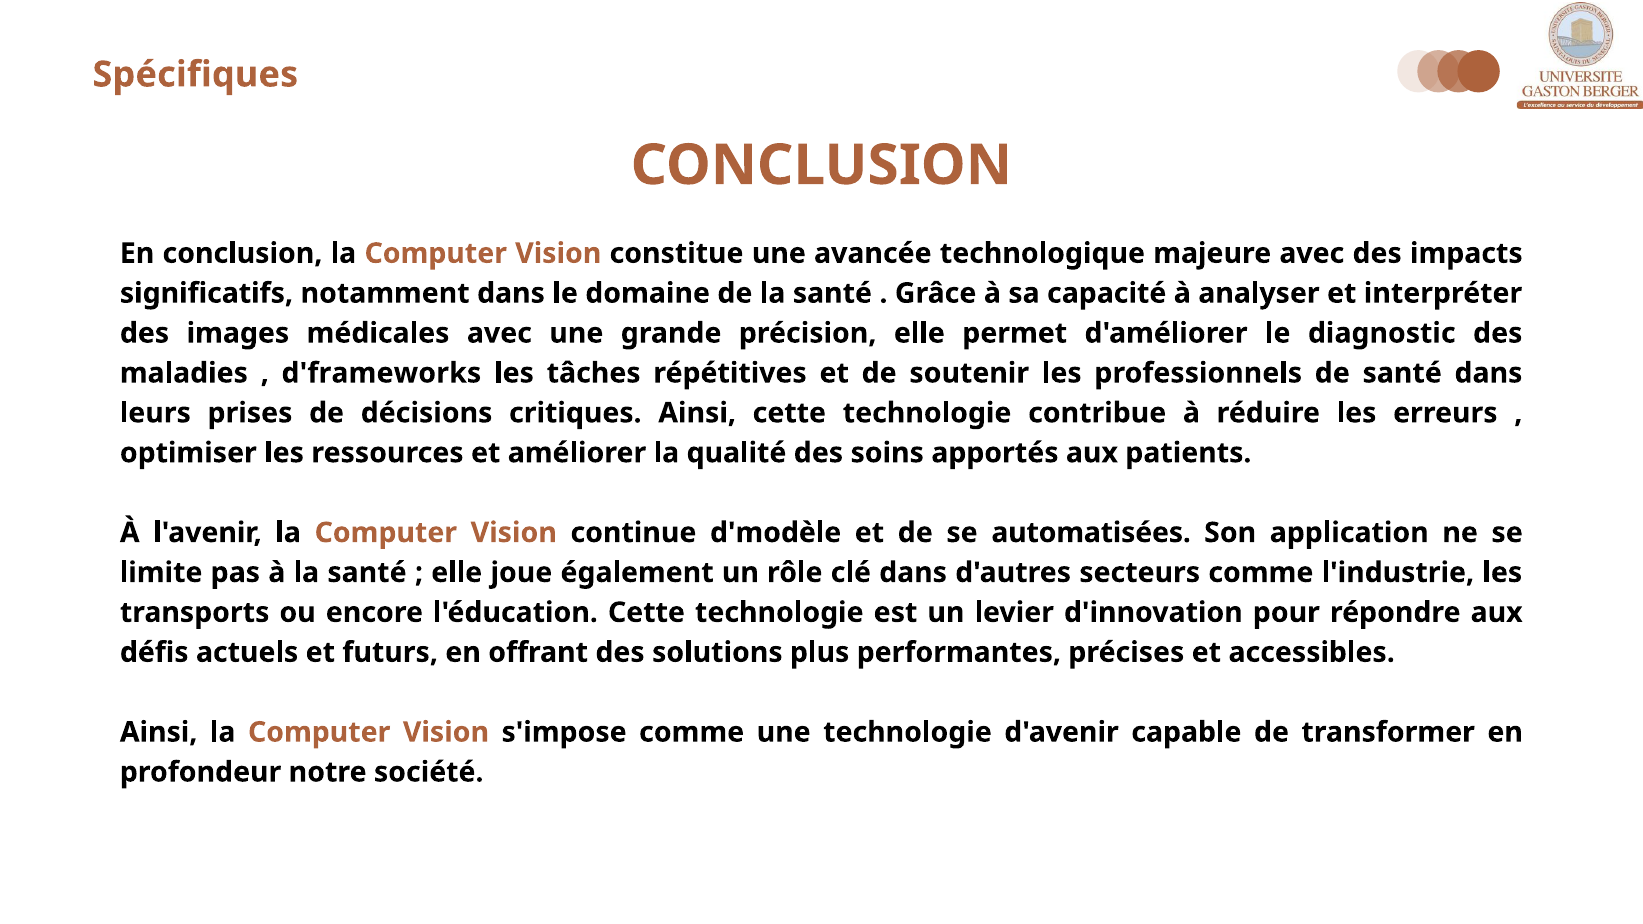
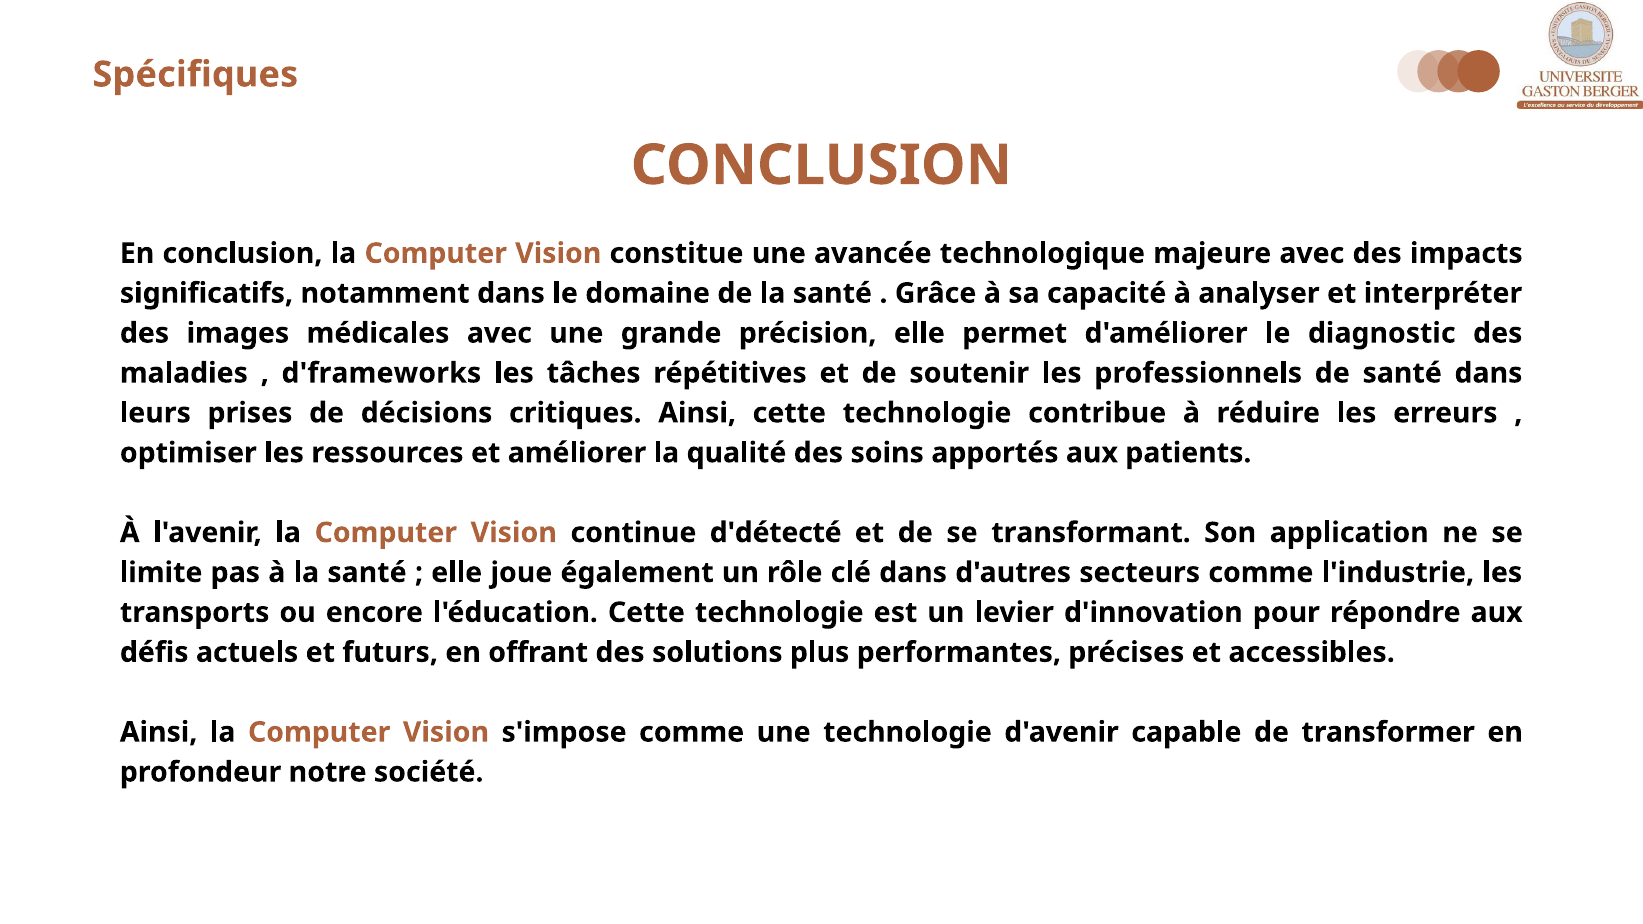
d'modèle: d'modèle -> d'détecté
automatisées: automatisées -> transformant
